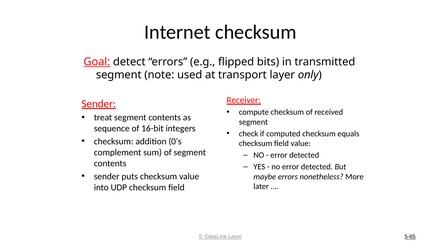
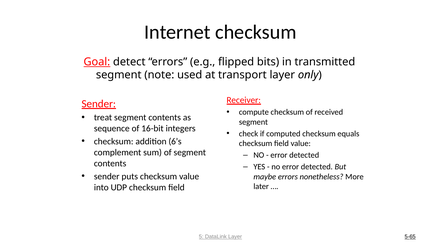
0’s: 0’s -> 6’s
